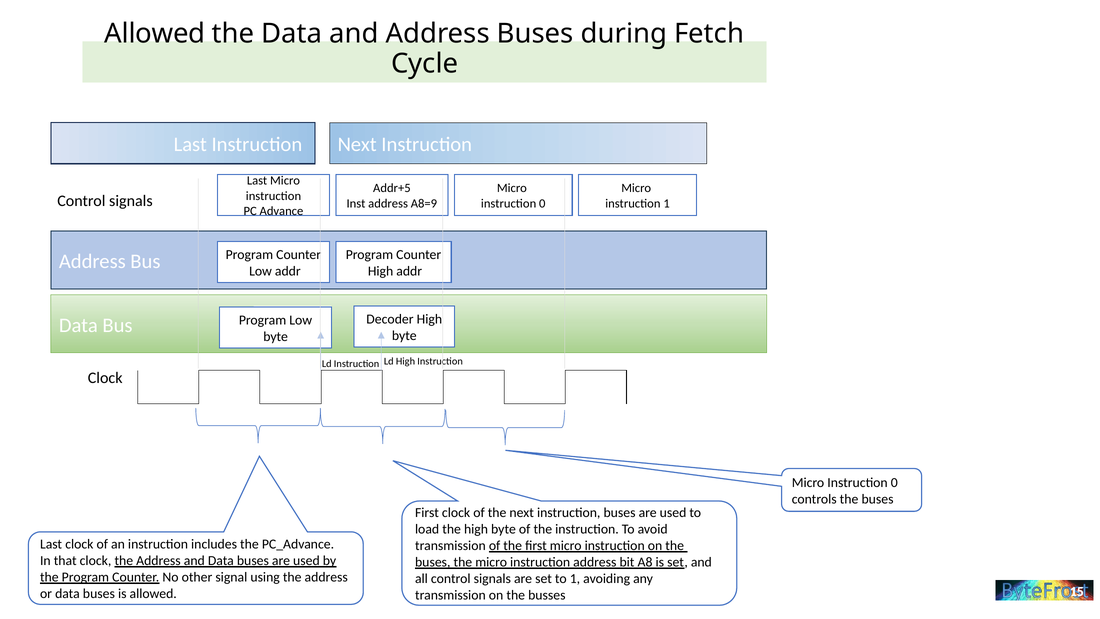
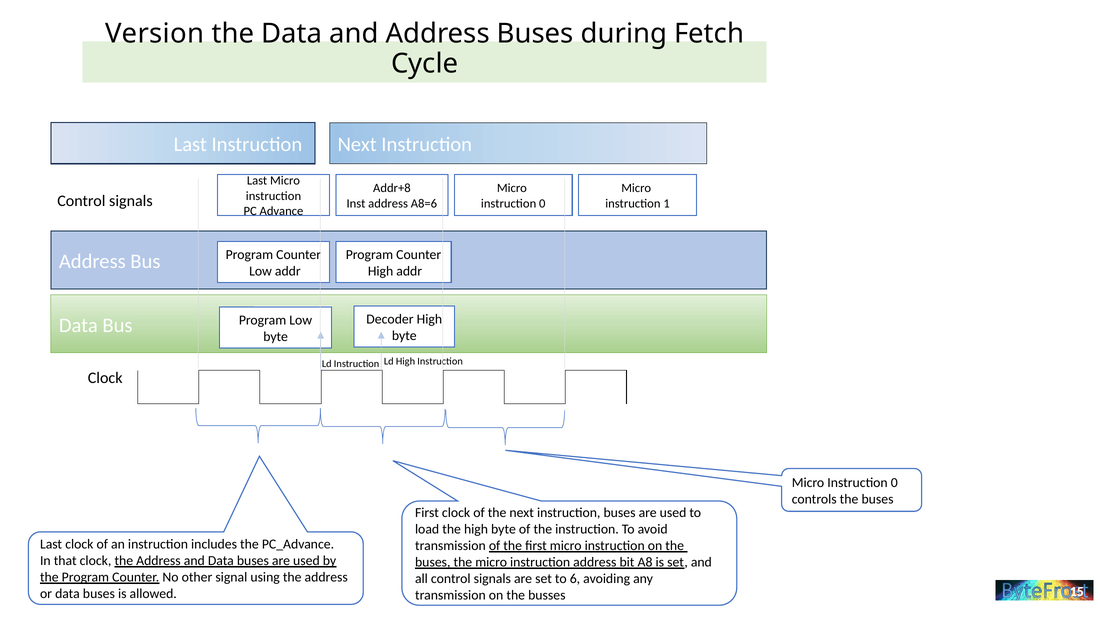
Allowed at (155, 34): Allowed -> Version
Addr+5: Addr+5 -> Addr+8
A8=9: A8=9 -> A8=6
to 1: 1 -> 6
